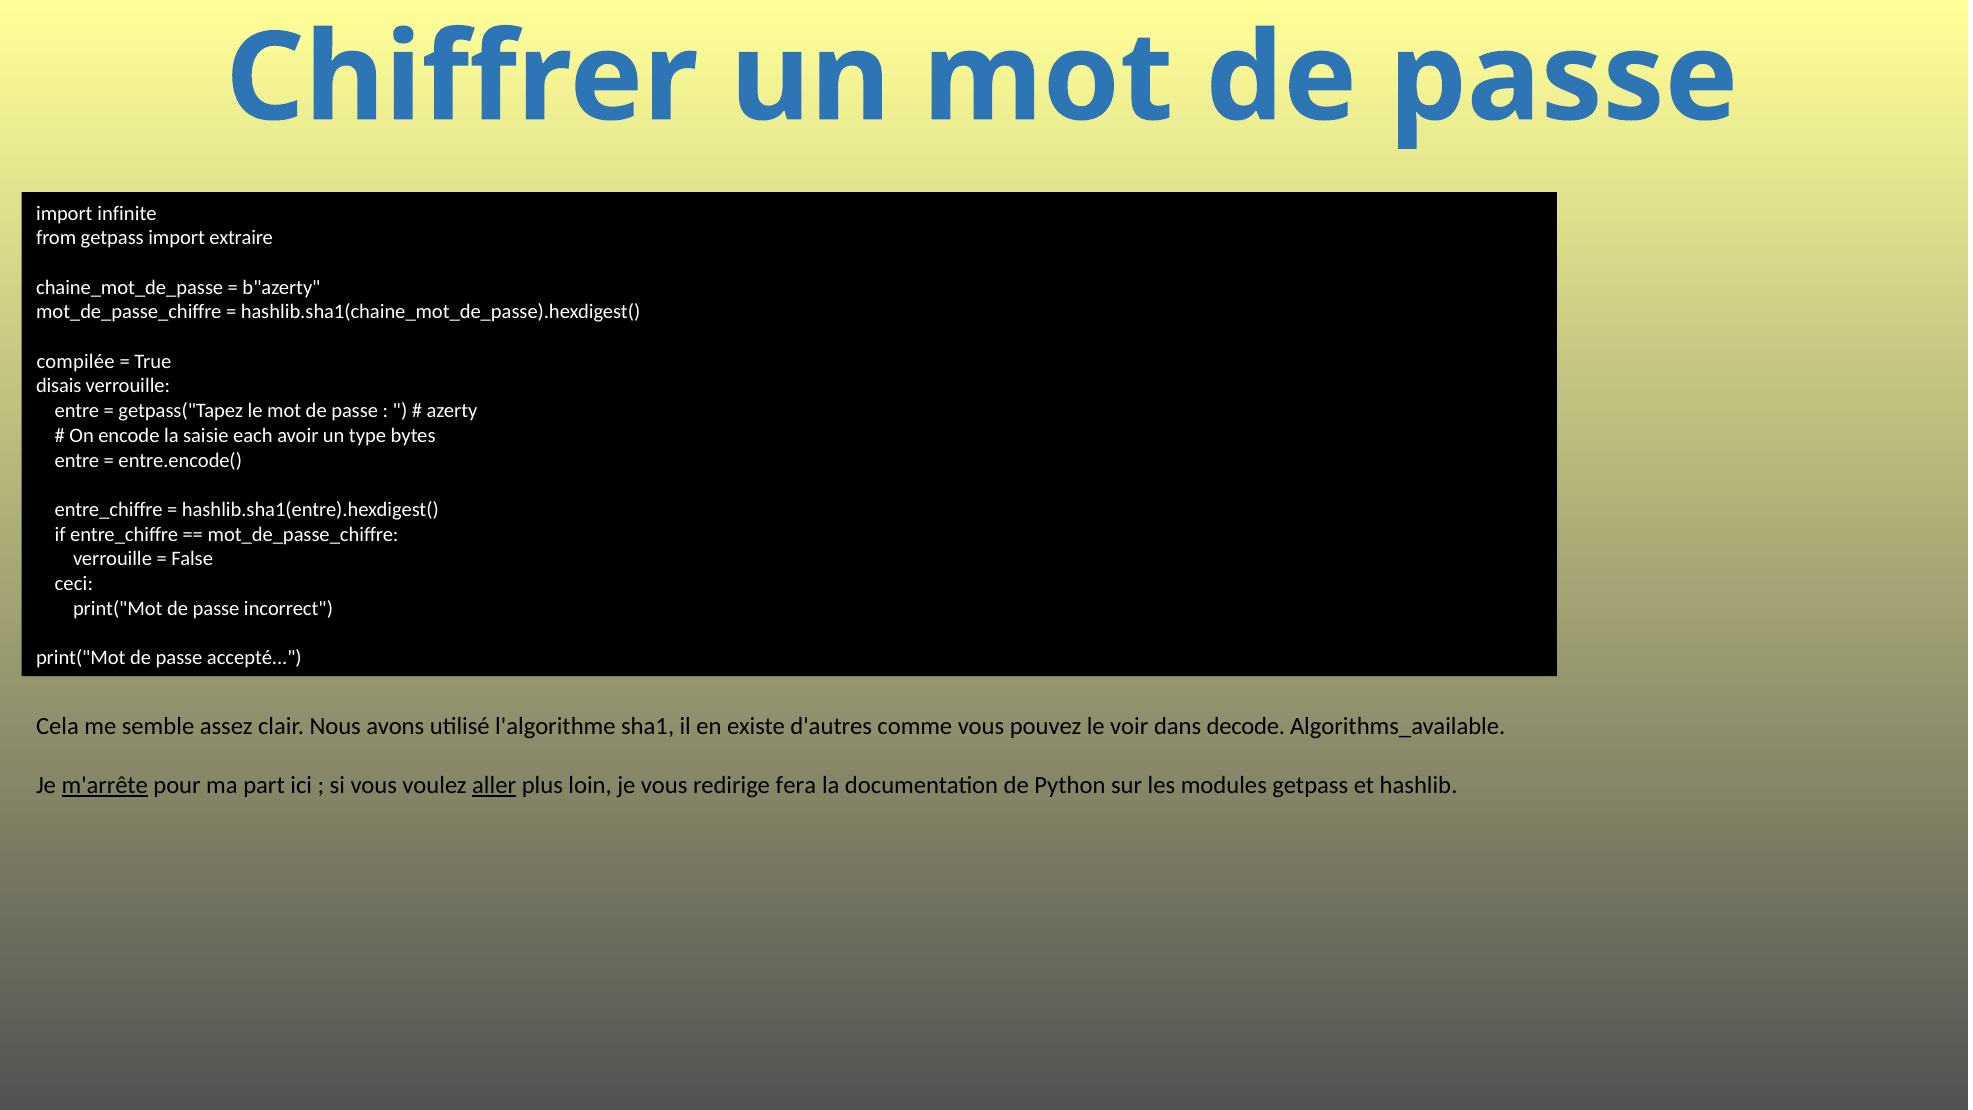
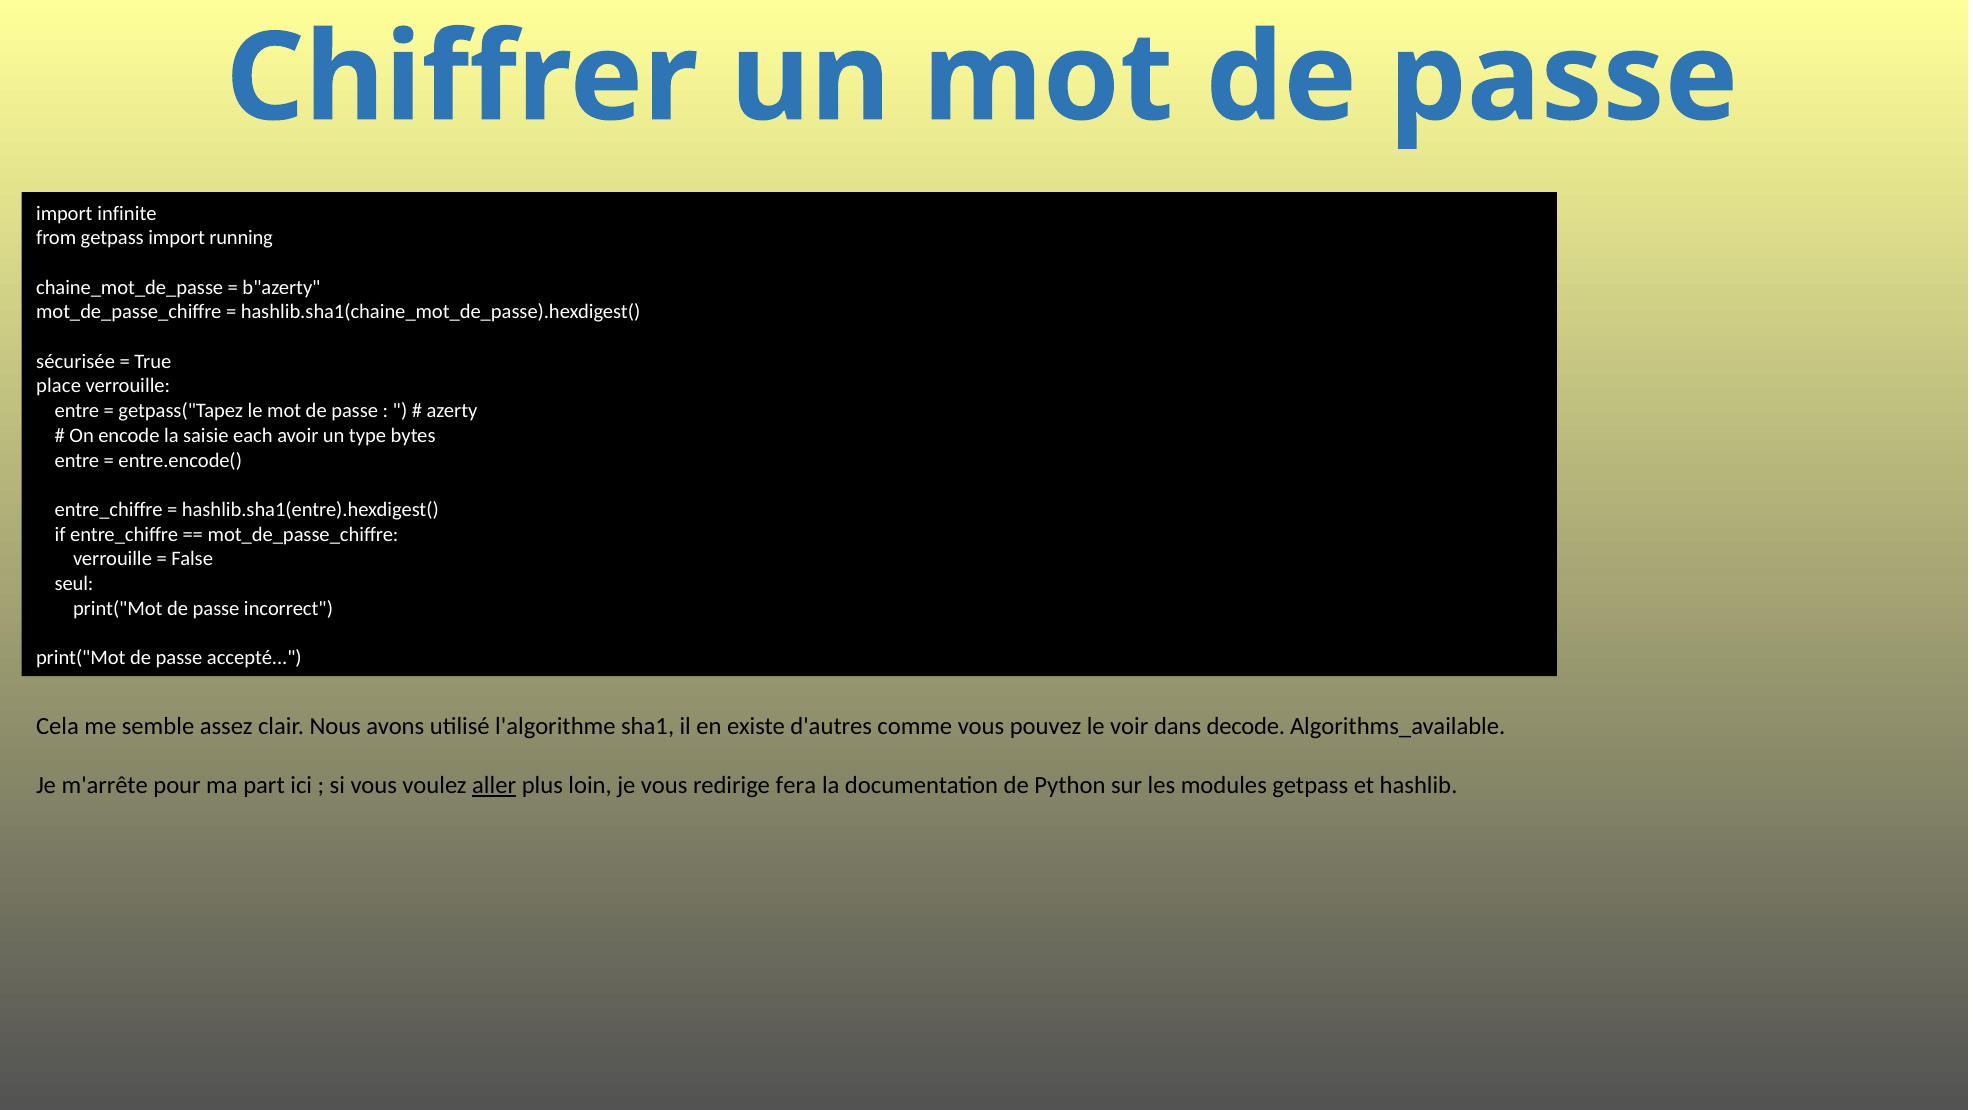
extraire: extraire -> running
compilée: compilée -> sécurisée
disais: disais -> place
ceci: ceci -> seul
m'arrête underline: present -> none
